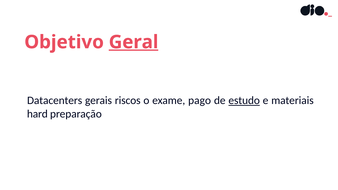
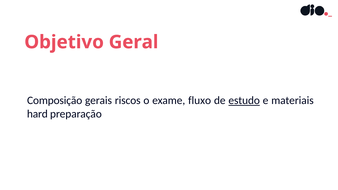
Geral underline: present -> none
Datacenters: Datacenters -> Composição
pago: pago -> fluxo
